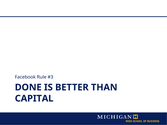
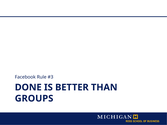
CAPITAL: CAPITAL -> GROUPS
